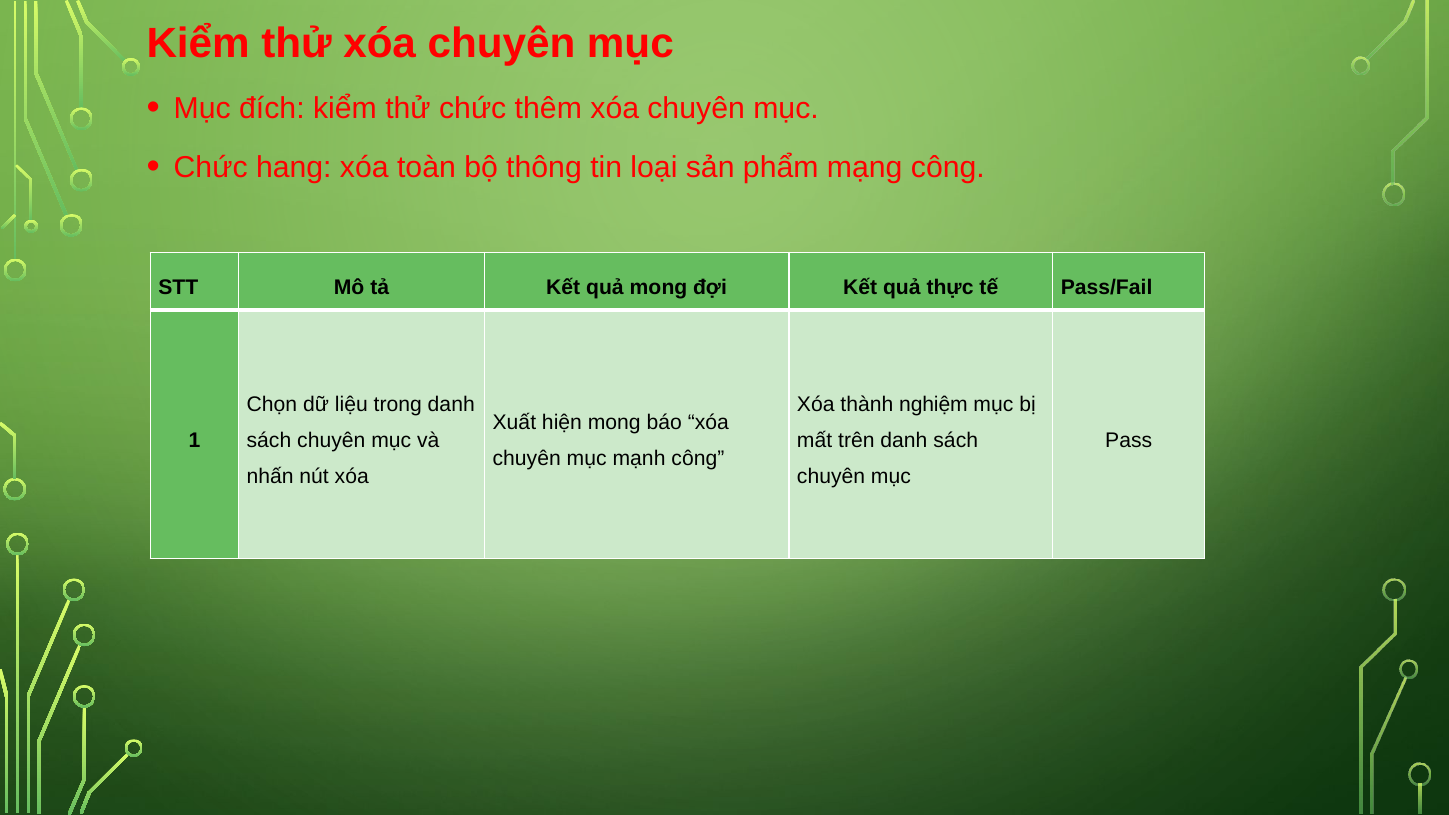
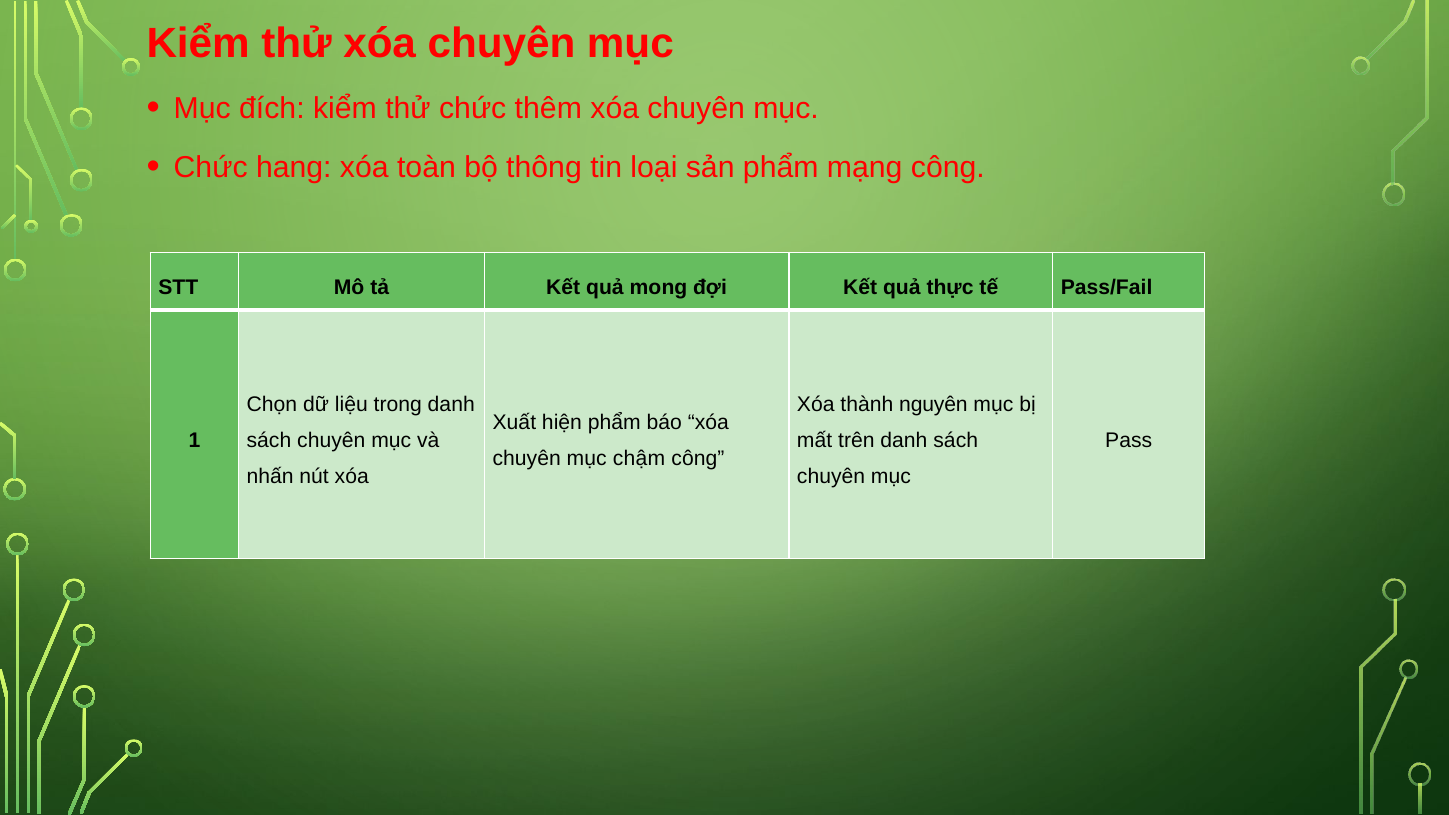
nghiệm: nghiệm -> nguyên
hiện mong: mong -> phẩm
mạnh: mạnh -> chậm
